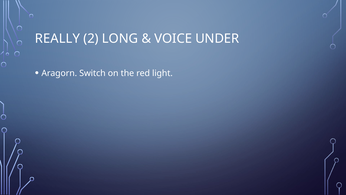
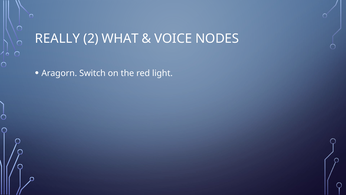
LONG: LONG -> WHAT
UNDER: UNDER -> NODES
